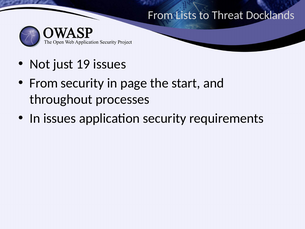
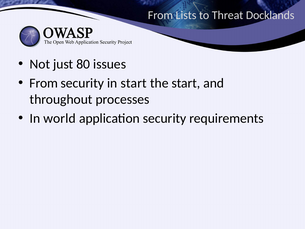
19: 19 -> 80
in page: page -> start
In issues: issues -> world
